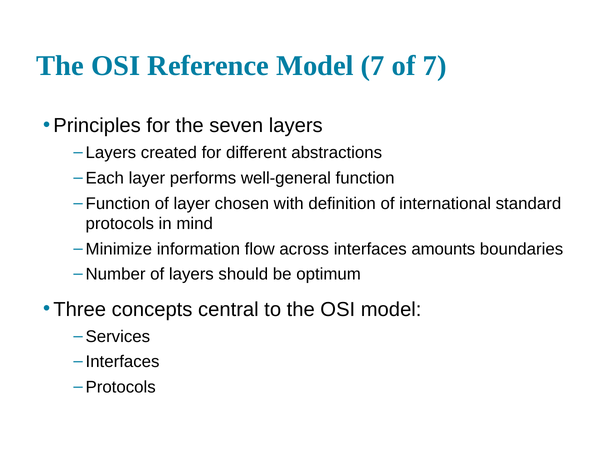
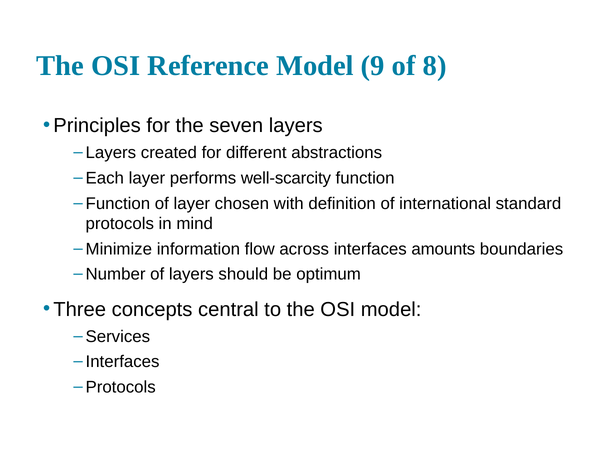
Model 7: 7 -> 9
of 7: 7 -> 8
well-general: well-general -> well-scarcity
